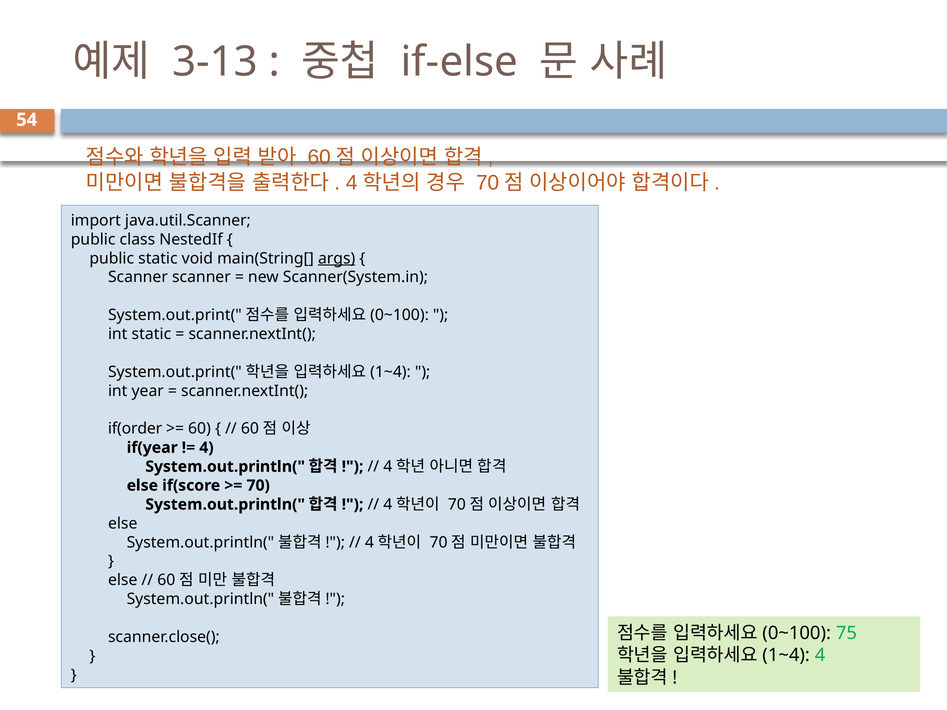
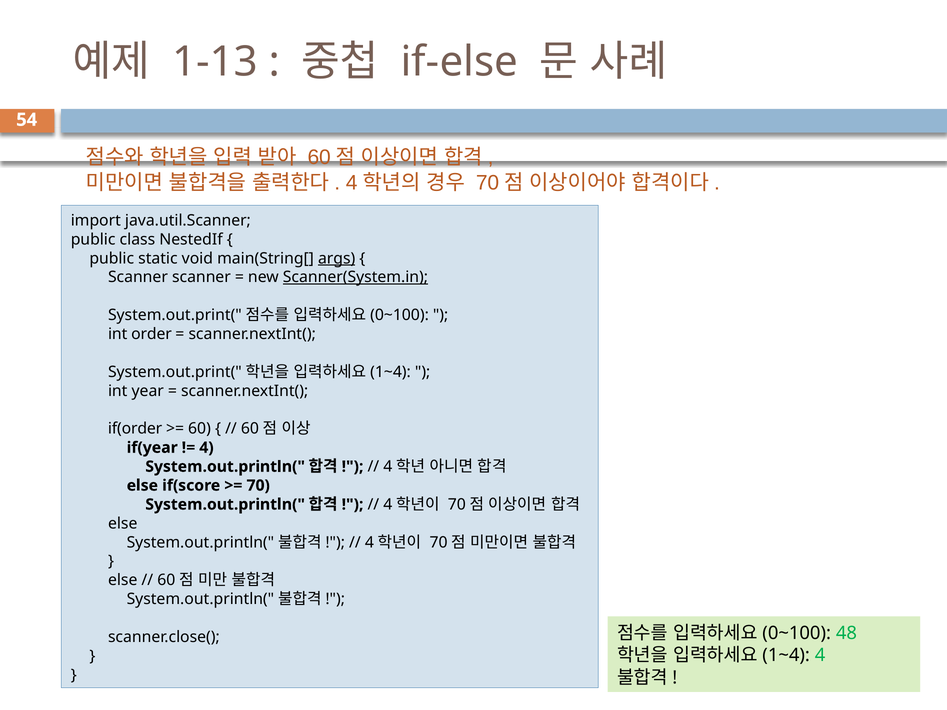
3-13: 3-13 -> 1-13
Scanner(System.in underline: none -> present
int static: static -> order
75: 75 -> 48
